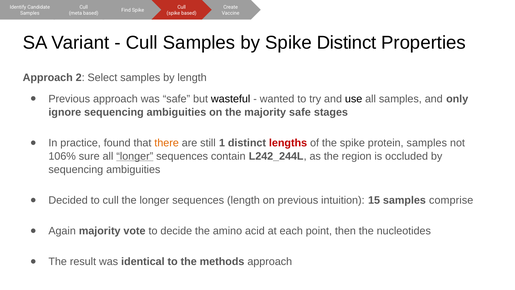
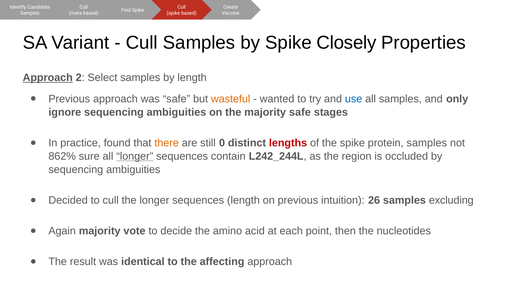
Spike Distinct: Distinct -> Closely
Approach at (48, 78) underline: none -> present
wasteful colour: black -> orange
use colour: black -> blue
1: 1 -> 0
106%: 106% -> 862%
15: 15 -> 26
comprise: comprise -> excluding
methods: methods -> affecting
